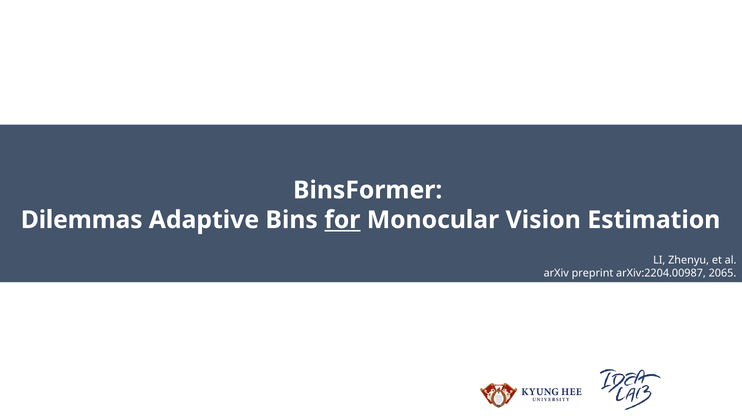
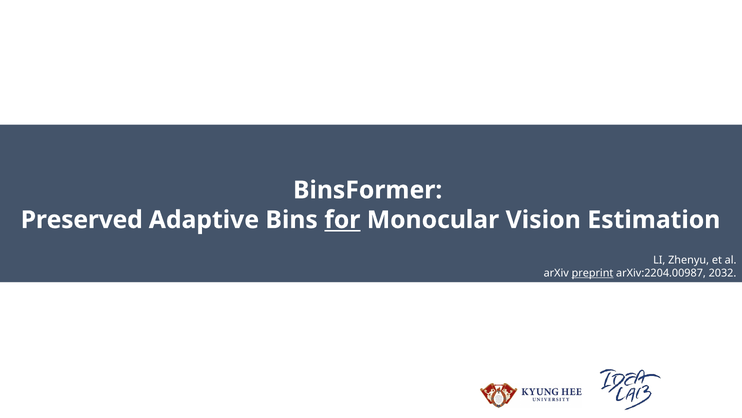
Dilemmas: Dilemmas -> Preserved
preprint underline: none -> present
2065: 2065 -> 2032
